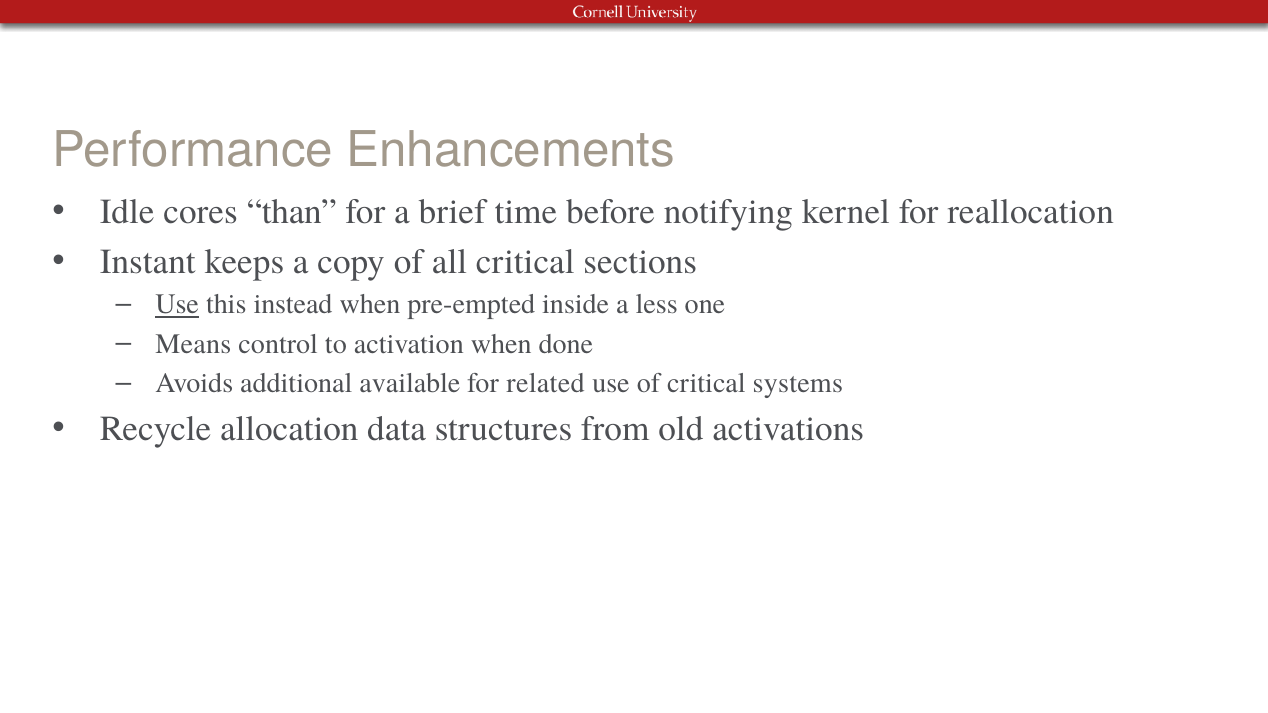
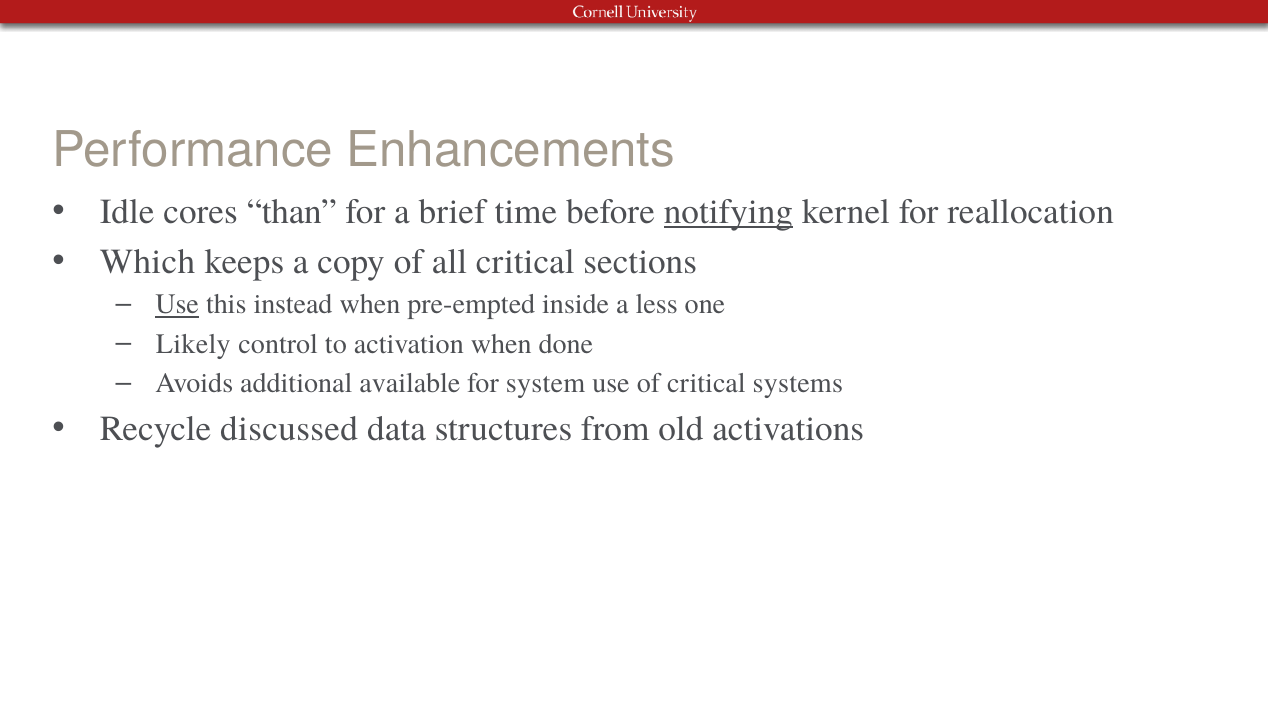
notifying underline: none -> present
Instant: Instant -> Which
Means: Means -> Likely
related: related -> system
allocation: allocation -> discussed
